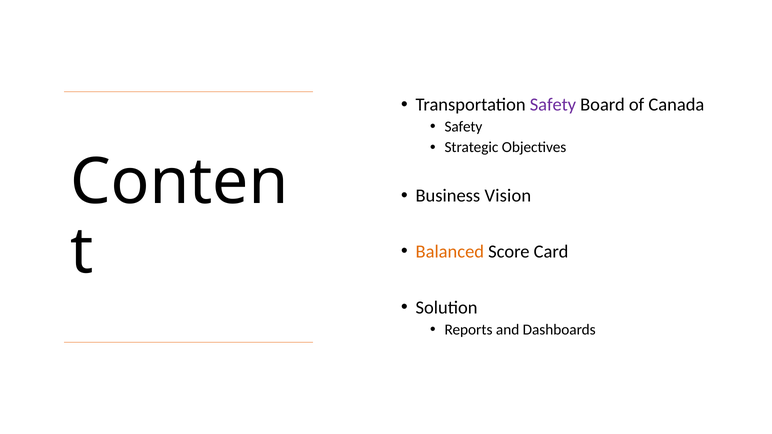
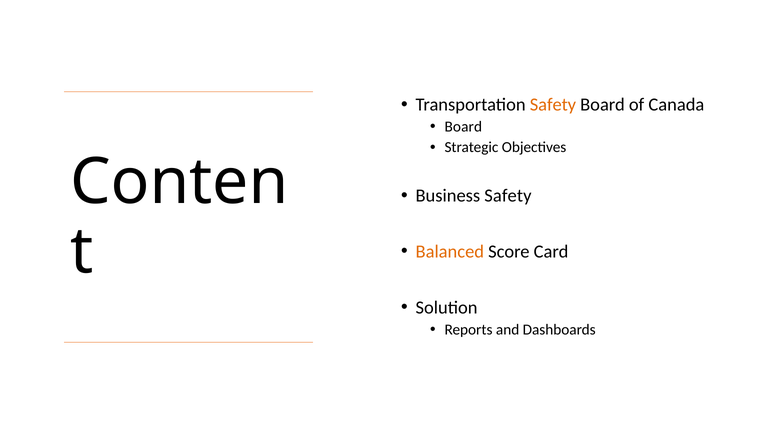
Safety at (553, 105) colour: purple -> orange
Safety at (463, 127): Safety -> Board
Business Vision: Vision -> Safety
